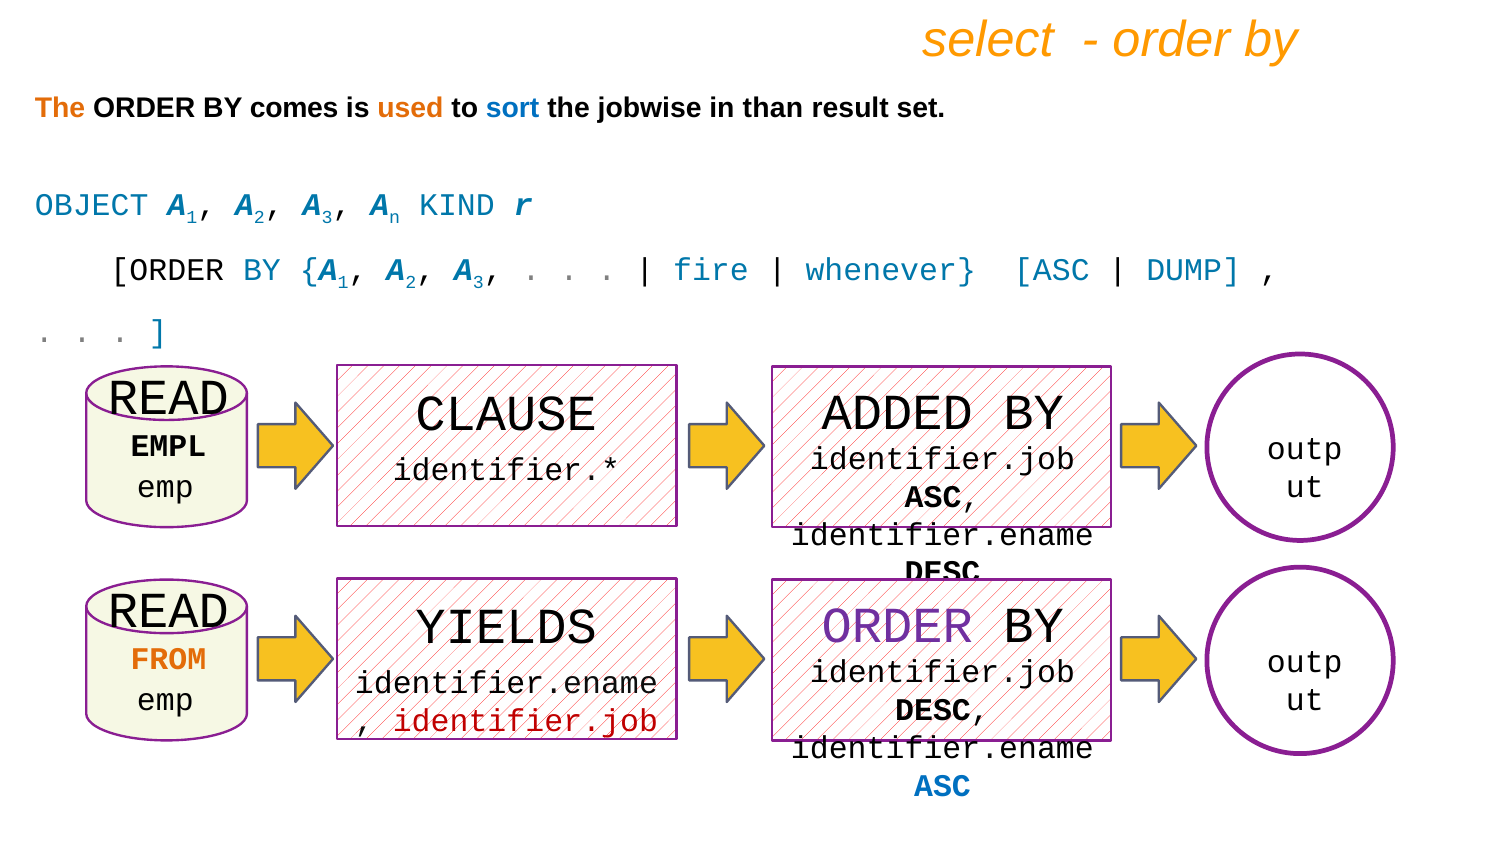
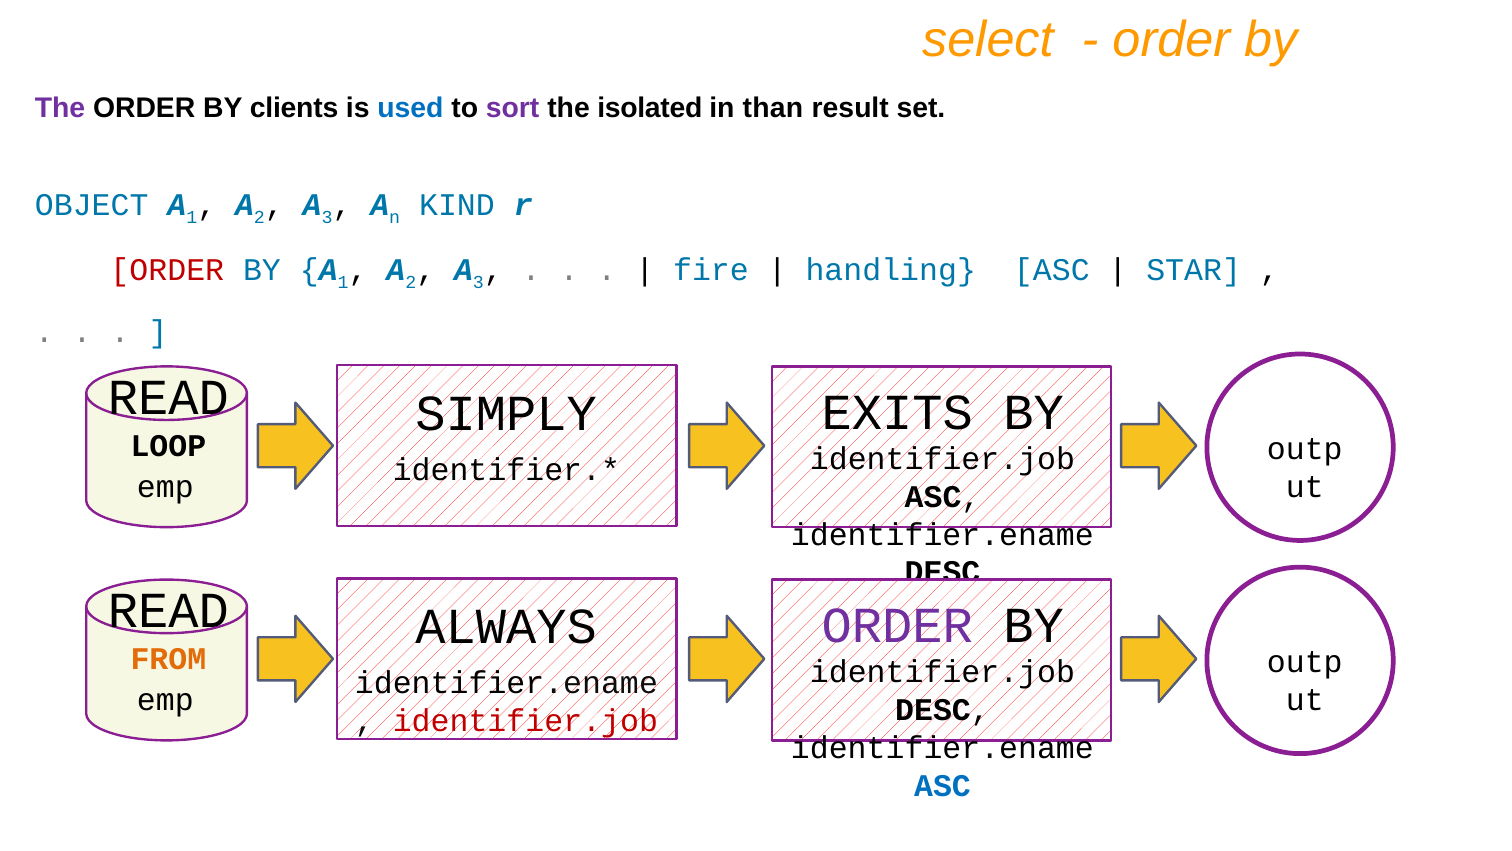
The at (60, 108) colour: orange -> purple
comes: comes -> clients
used colour: orange -> blue
sort colour: blue -> purple
jobwise: jobwise -> isolated
ORDER at (167, 270) colour: black -> red
whenever: whenever -> handling
DUMP: DUMP -> STAR
ADDED: ADDED -> EXITS
CLAUSE: CLAUSE -> SIMPLY
EMPL: EMPL -> LOOP
YIELDS: YIELDS -> ALWAYS
